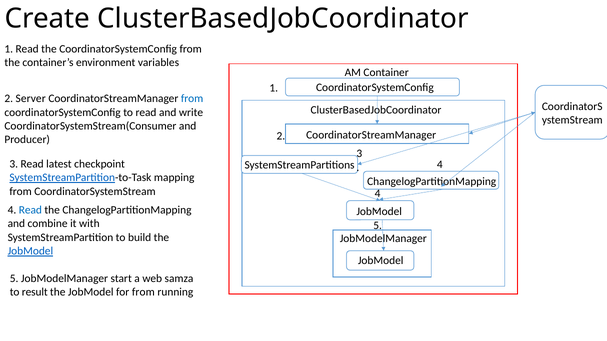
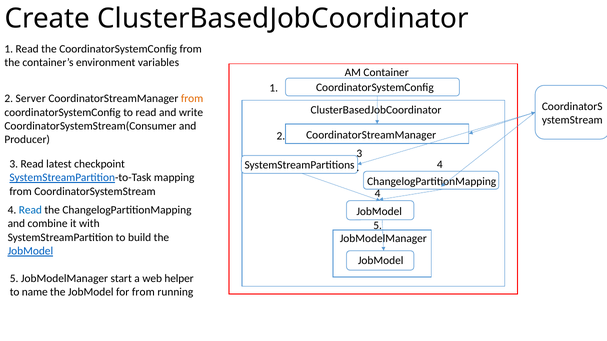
from at (192, 99) colour: blue -> orange
samza: samza -> helper
result: result -> name
